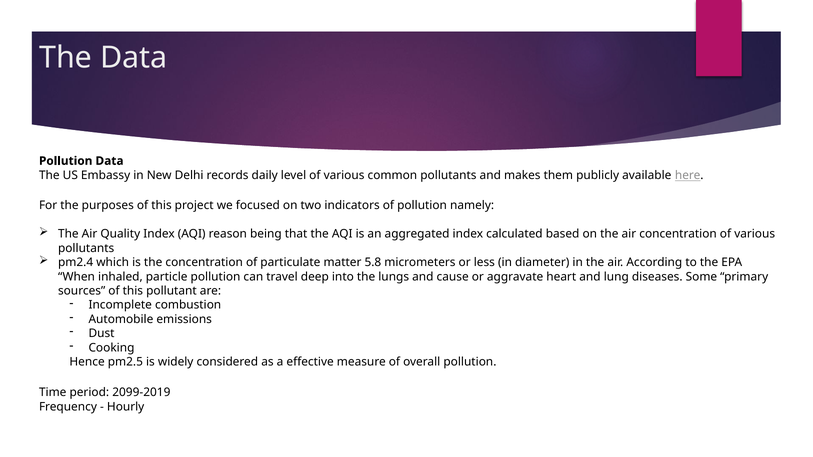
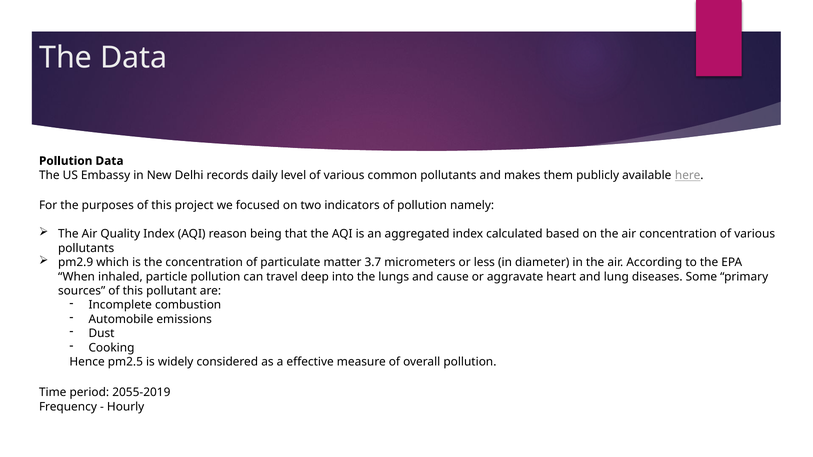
pm2.4: pm2.4 -> pm2.9
5.8: 5.8 -> 3.7
2099-2019: 2099-2019 -> 2055-2019
